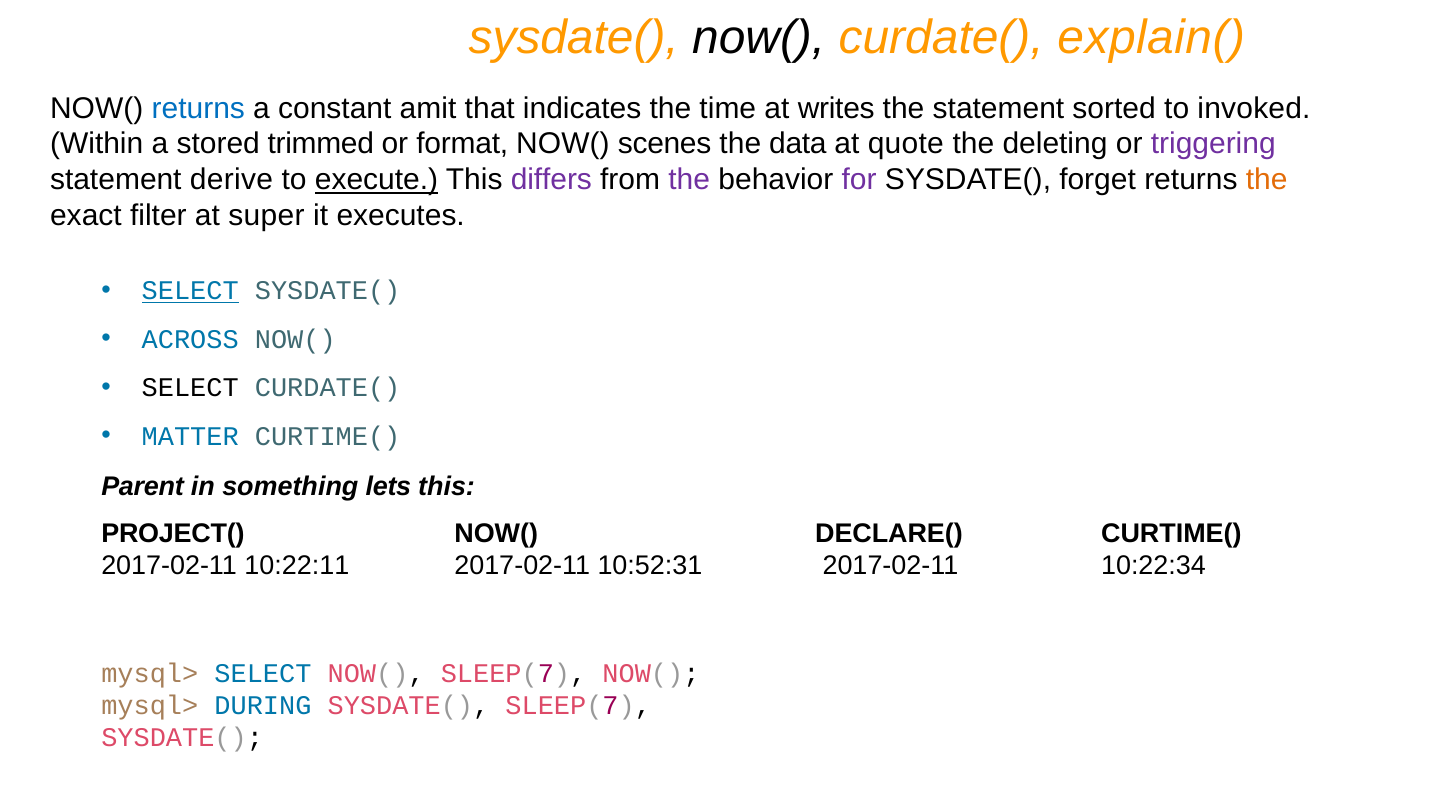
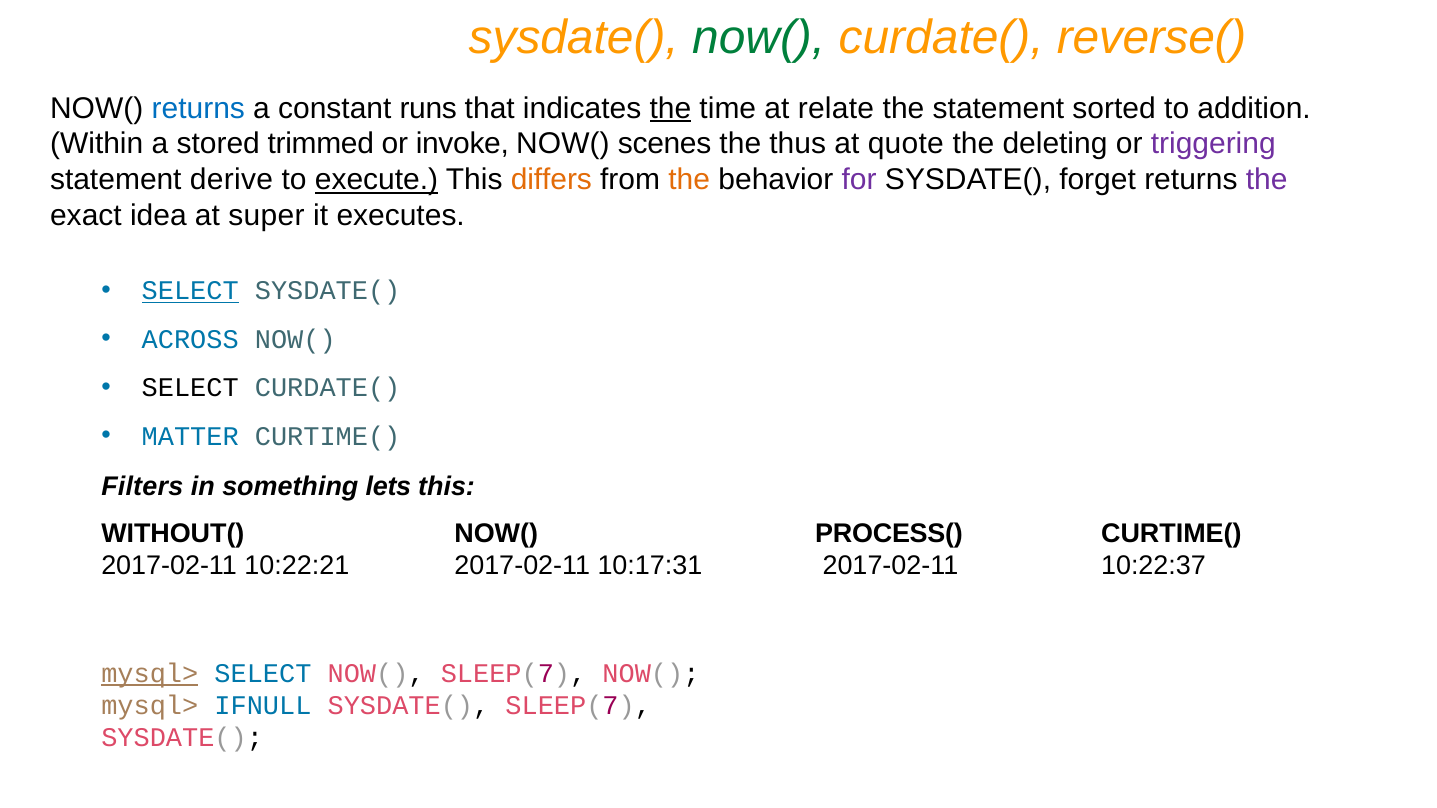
now( at (759, 37) colour: black -> green
explain(: explain( -> reverse(
amit: amit -> runs
the at (670, 108) underline: none -> present
writes: writes -> relate
invoked: invoked -> addition
format: format -> invoke
data: data -> thus
differs colour: purple -> orange
the at (689, 180) colour: purple -> orange
the at (1267, 180) colour: orange -> purple
filter: filter -> idea
Parent: Parent -> Filters
PROJECT(: PROJECT( -> WITHOUT(
DECLARE(: DECLARE( -> PROCESS(
10:22:11: 10:22:11 -> 10:22:21
10:52:31: 10:52:31 -> 10:17:31
10:22:34: 10:22:34 -> 10:22:37
mysql> at (150, 674) underline: none -> present
DURING: DURING -> IFNULL
